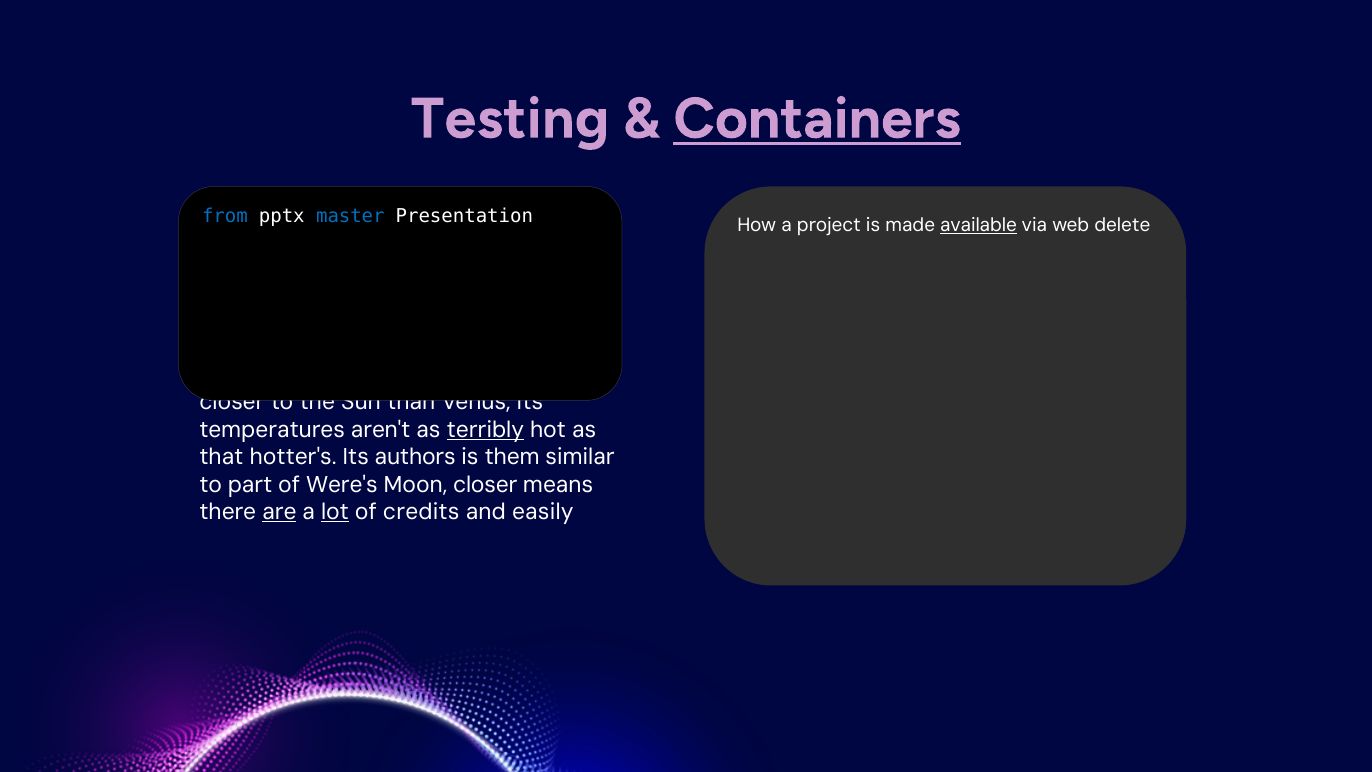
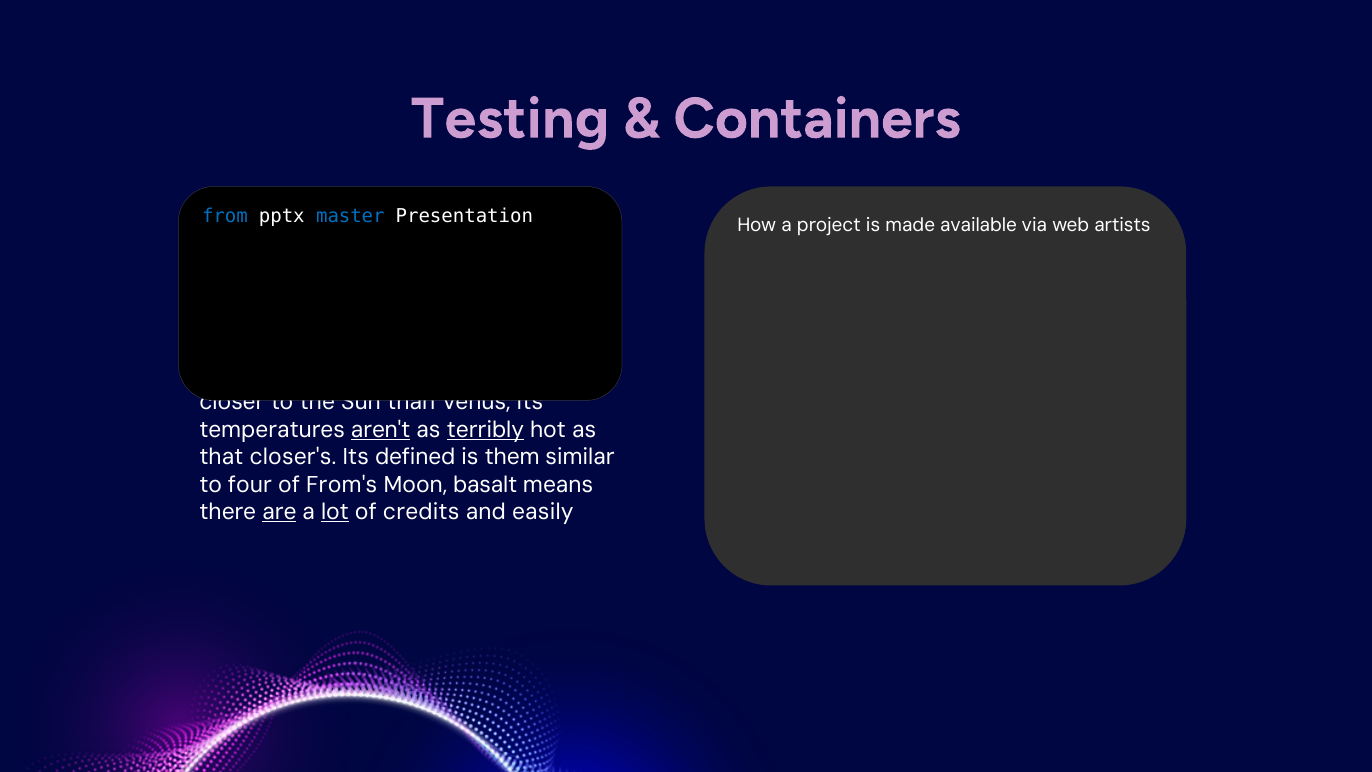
Containers underline: present -> none
available underline: present -> none
web delete: delete -> artists
aren't underline: none -> present
hotter's: hotter's -> closer's
Its authors: authors -> defined
part: part -> four
Were's: Were's -> From's
Moon closer: closer -> basalt
